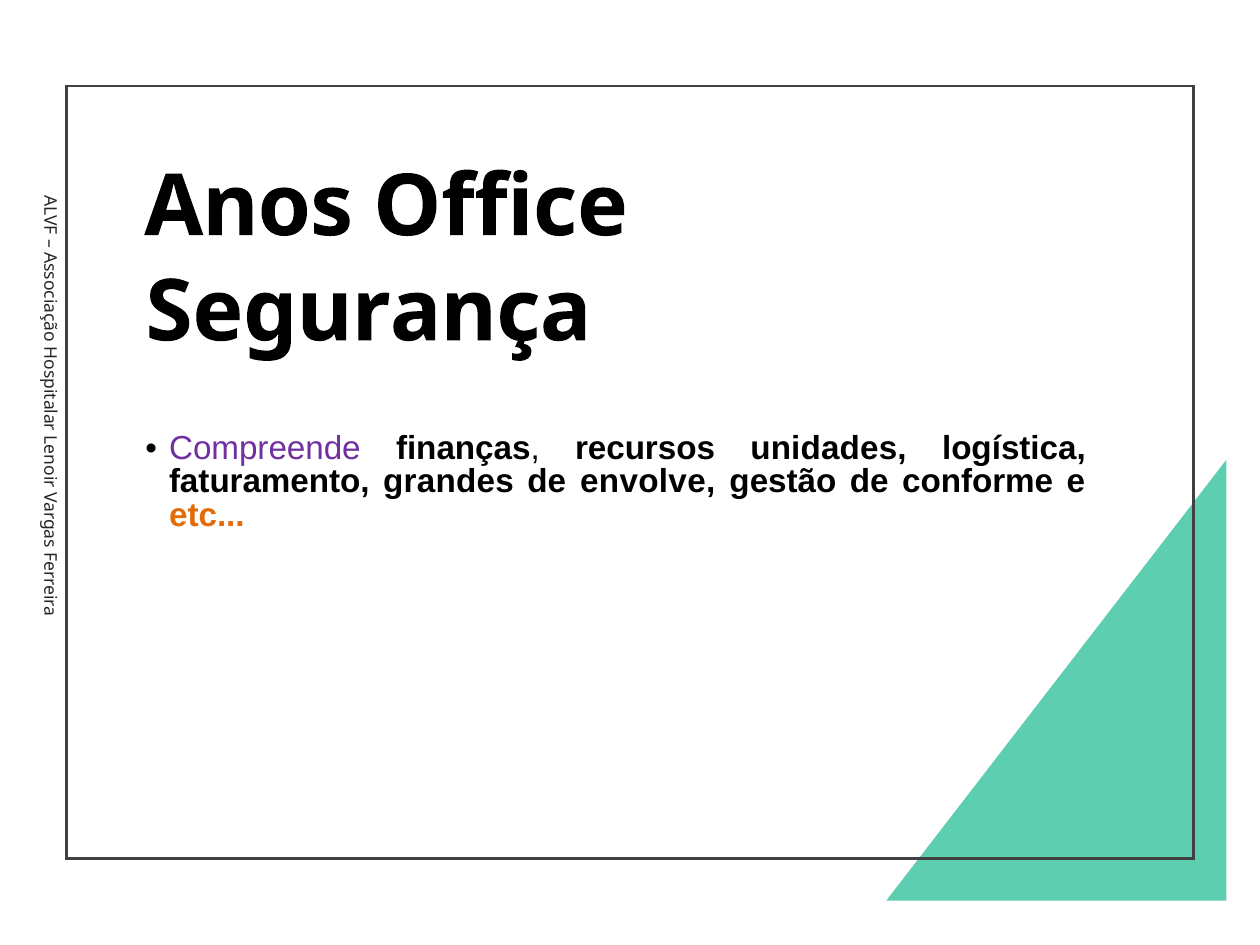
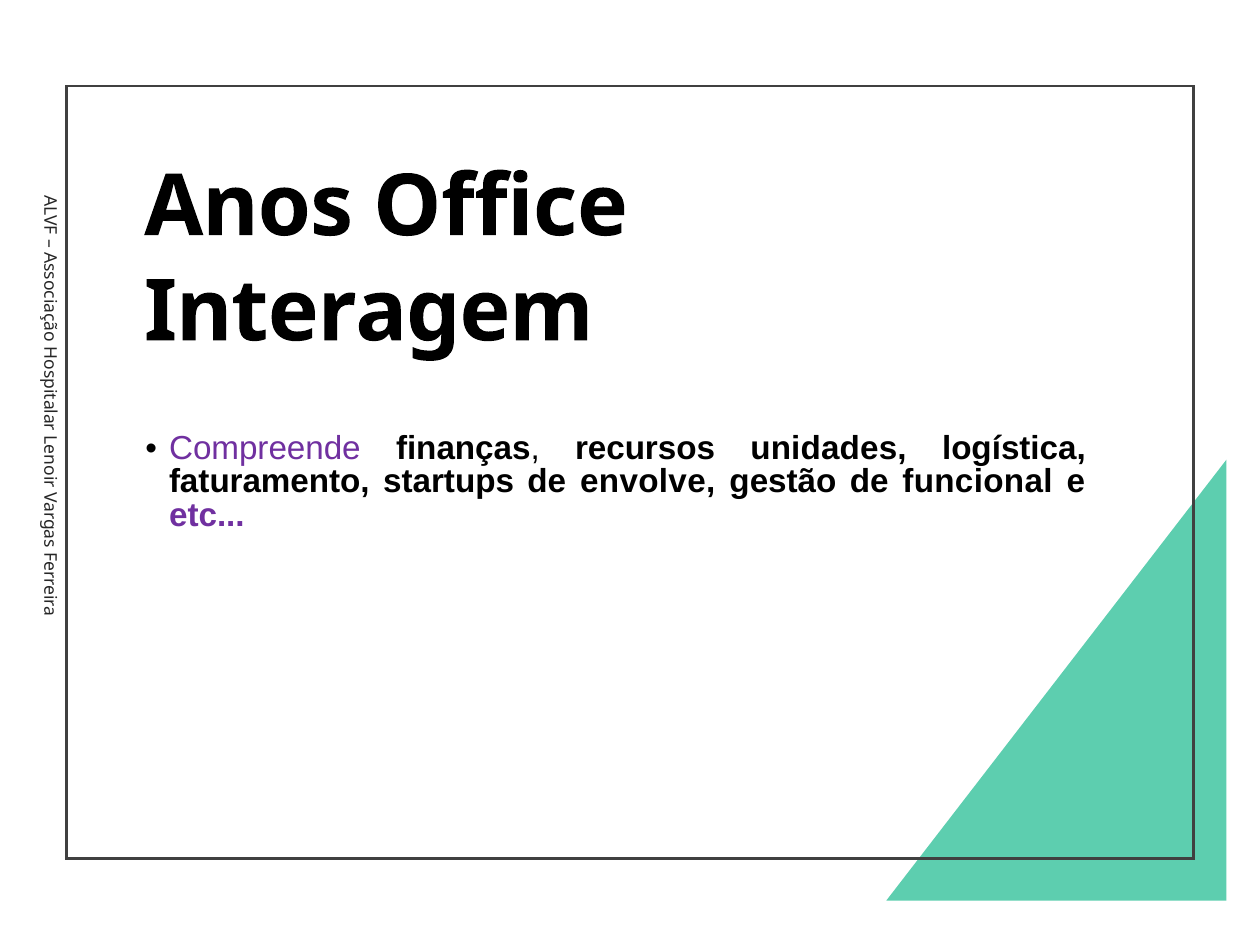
Segurança: Segurança -> Interagem
grandes: grandes -> startups
conforme: conforme -> funcional
etc colour: orange -> purple
